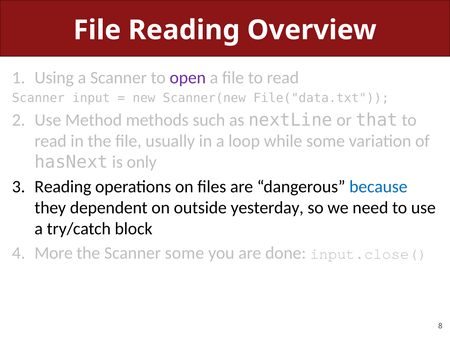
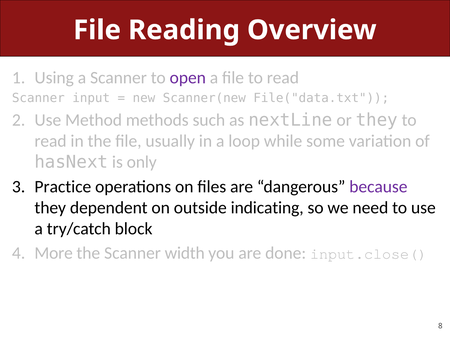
or that: that -> they
Reading at (63, 186): Reading -> Practice
because colour: blue -> purple
yesterday: yesterday -> indicating
Scanner some: some -> width
